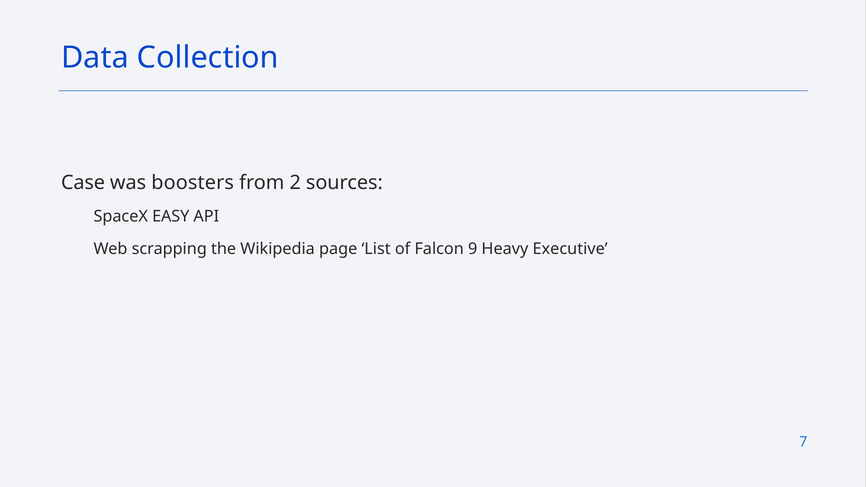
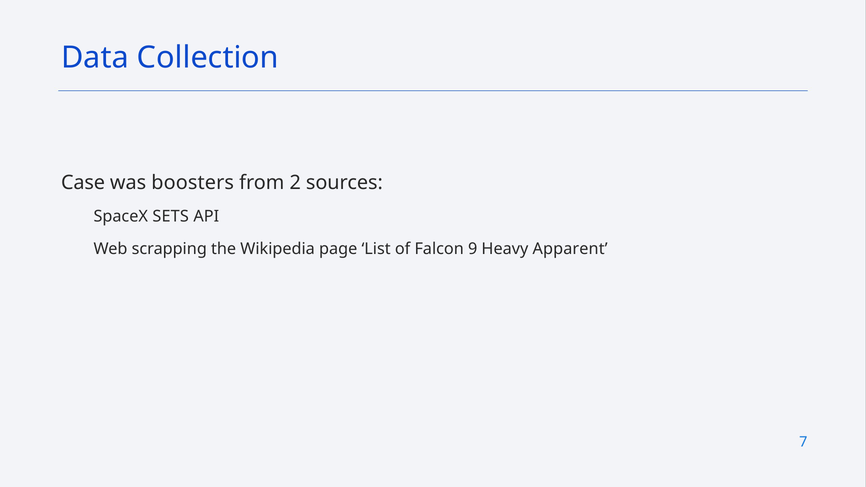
EASY: EASY -> SETS
Executive: Executive -> Apparent
